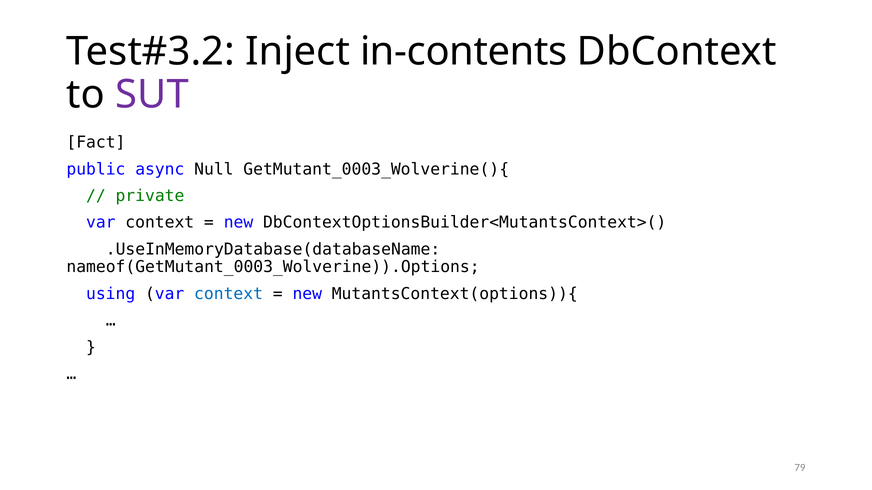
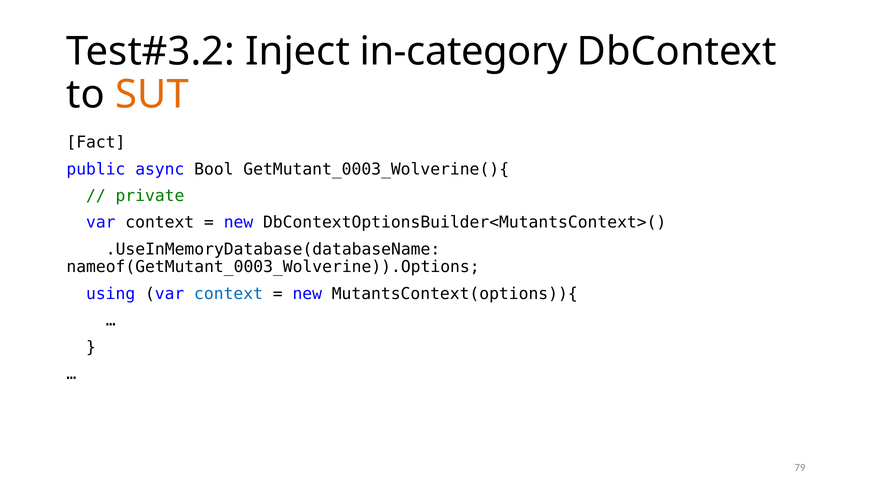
in-contents: in-contents -> in-category
SUT colour: purple -> orange
Null: Null -> Bool
